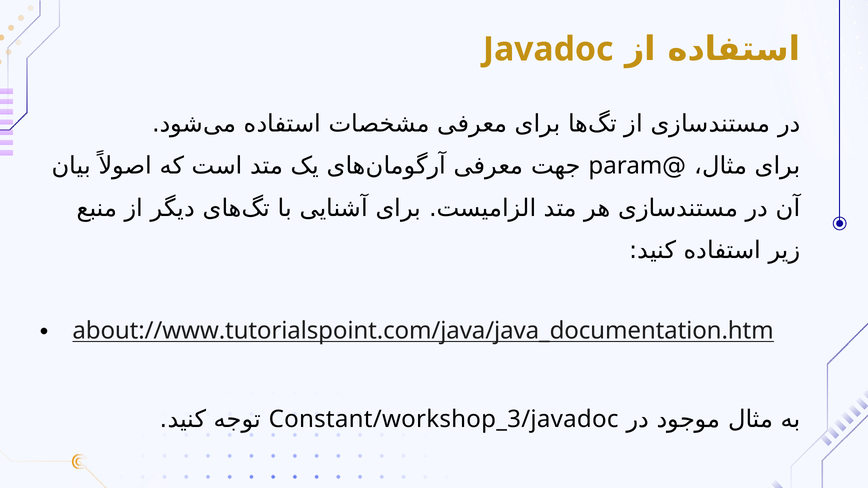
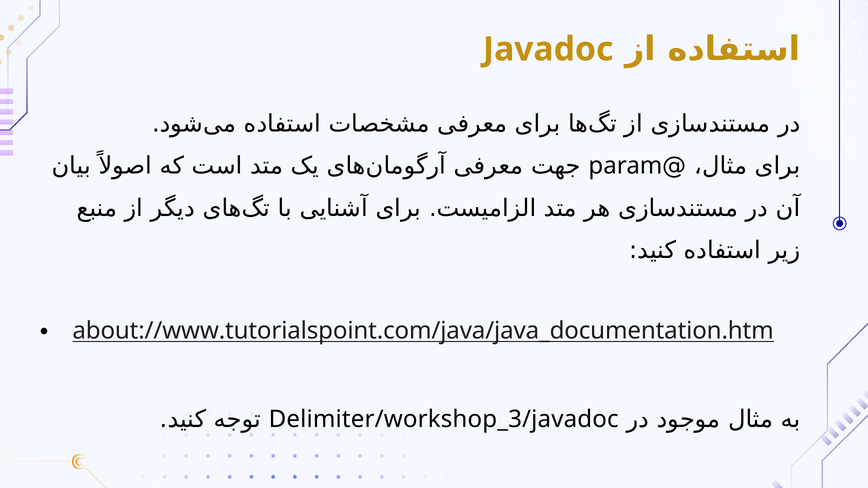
Constant/workshop_3/javadoc: Constant/workshop_3/javadoc -> Delimiter/workshop_3/javadoc
